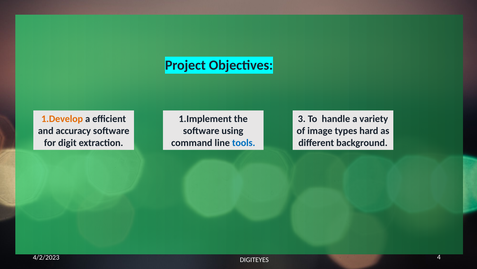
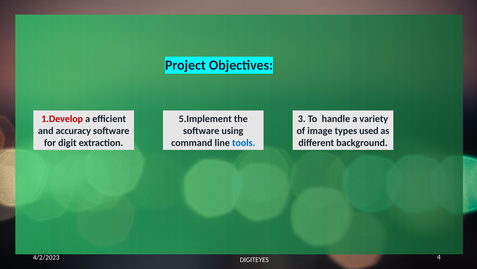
1.Develop colour: orange -> red
1.Implement: 1.Implement -> 5.Implement
hard: hard -> used
